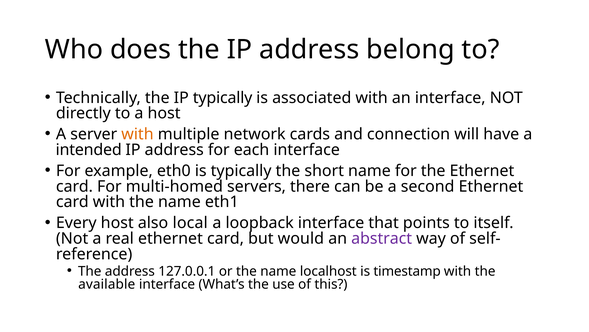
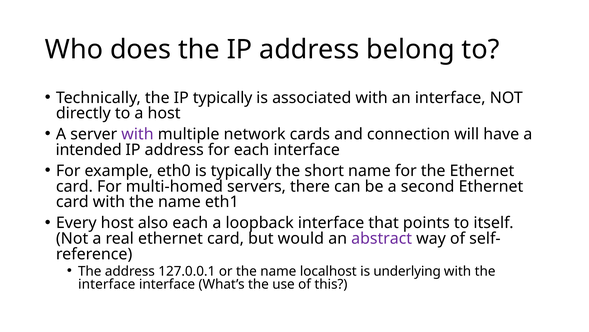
with at (137, 134) colour: orange -> purple
also local: local -> each
timestamp: timestamp -> underlying
available at (107, 284): available -> interface
